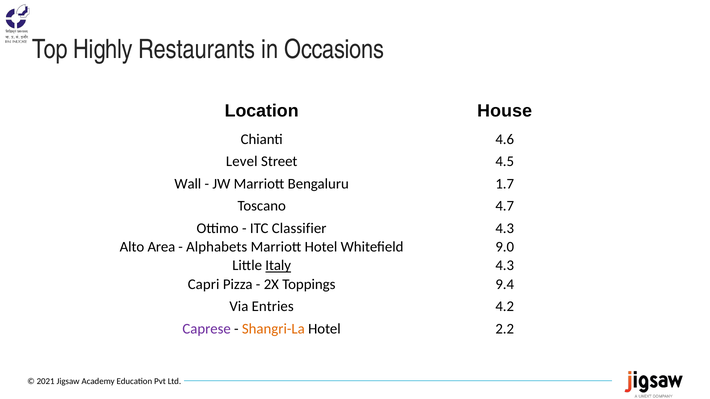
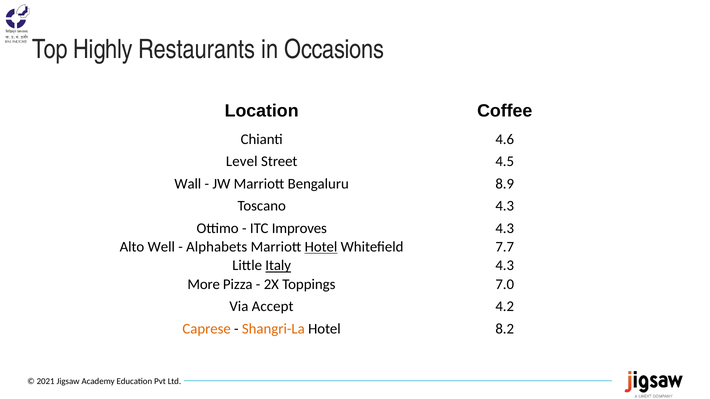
House: House -> Coffee
1.7: 1.7 -> 8.9
Toscano 4.7: 4.7 -> 4.3
Classifier: Classifier -> Improves
Area: Area -> Well
Hotel at (321, 247) underline: none -> present
9.0: 9.0 -> 7.7
Capri: Capri -> More
9.4: 9.4 -> 7.0
Entries: Entries -> Accept
Caprese colour: purple -> orange
2.2: 2.2 -> 8.2
